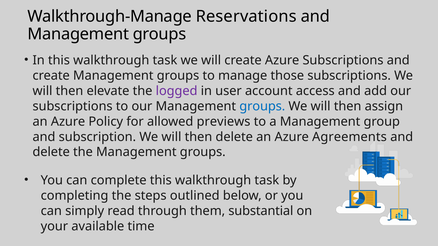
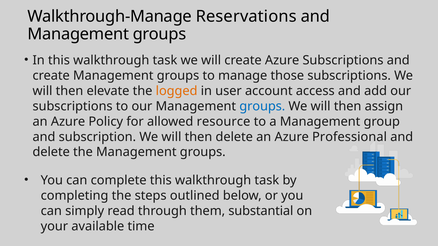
logged colour: purple -> orange
previews: previews -> resource
Agreements: Agreements -> Professional
